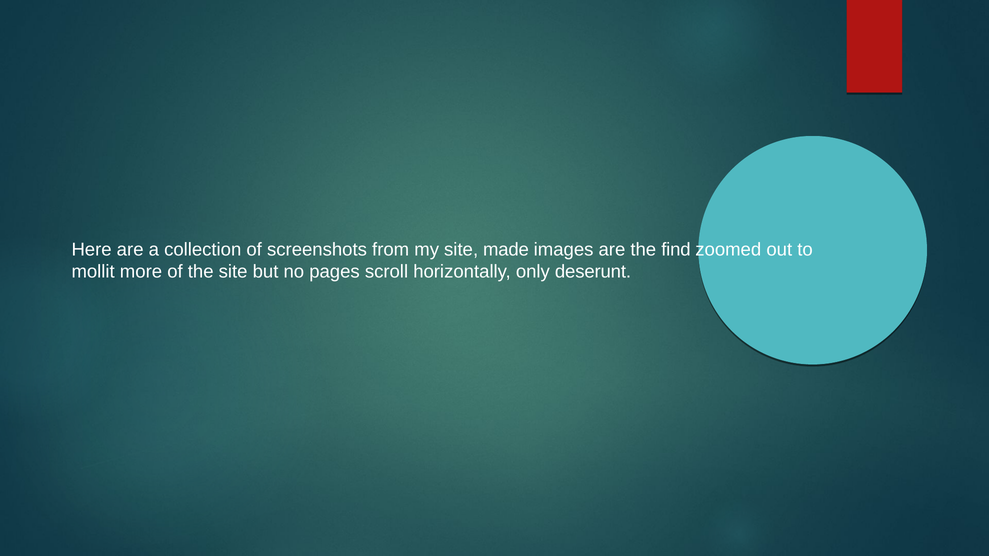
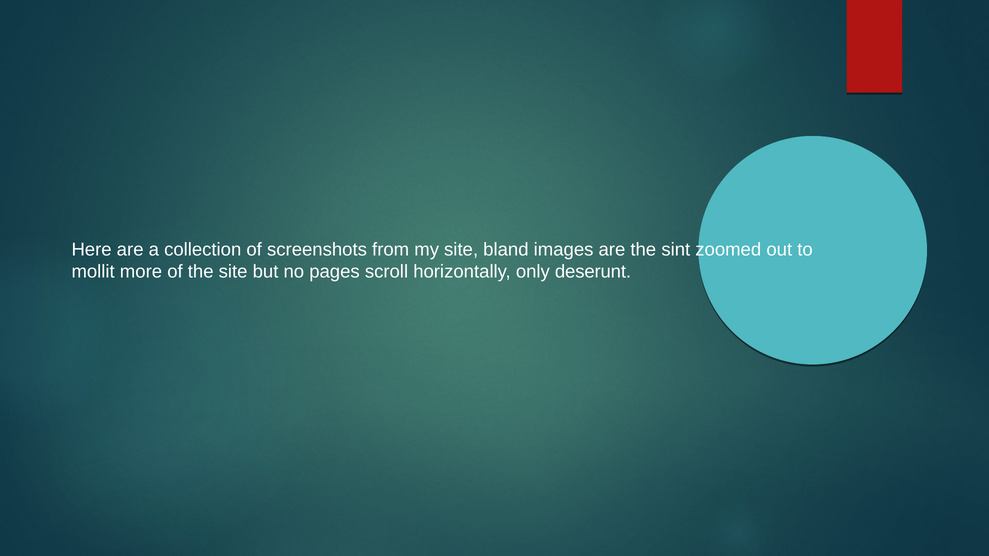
made: made -> bland
find: find -> sint
